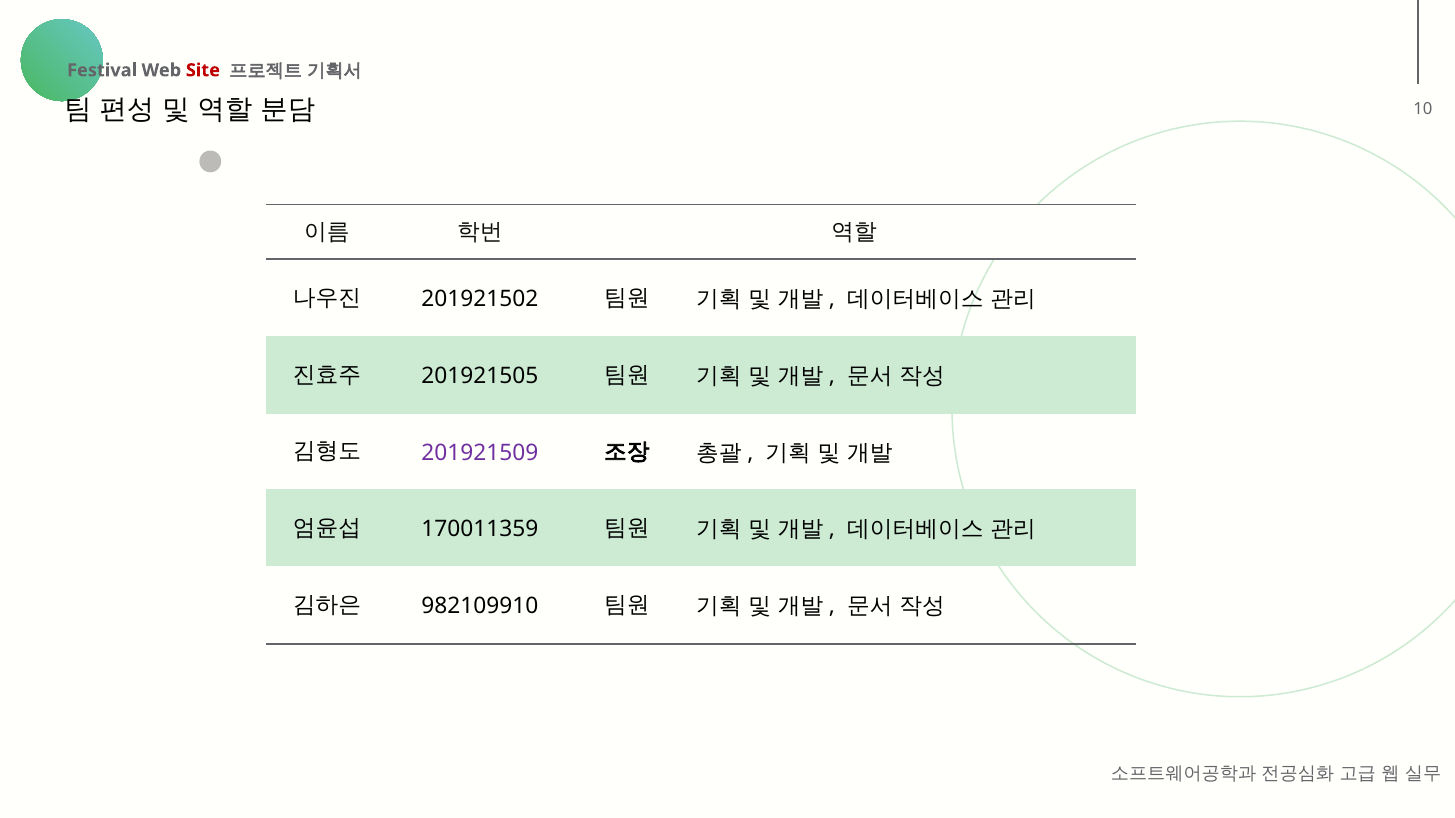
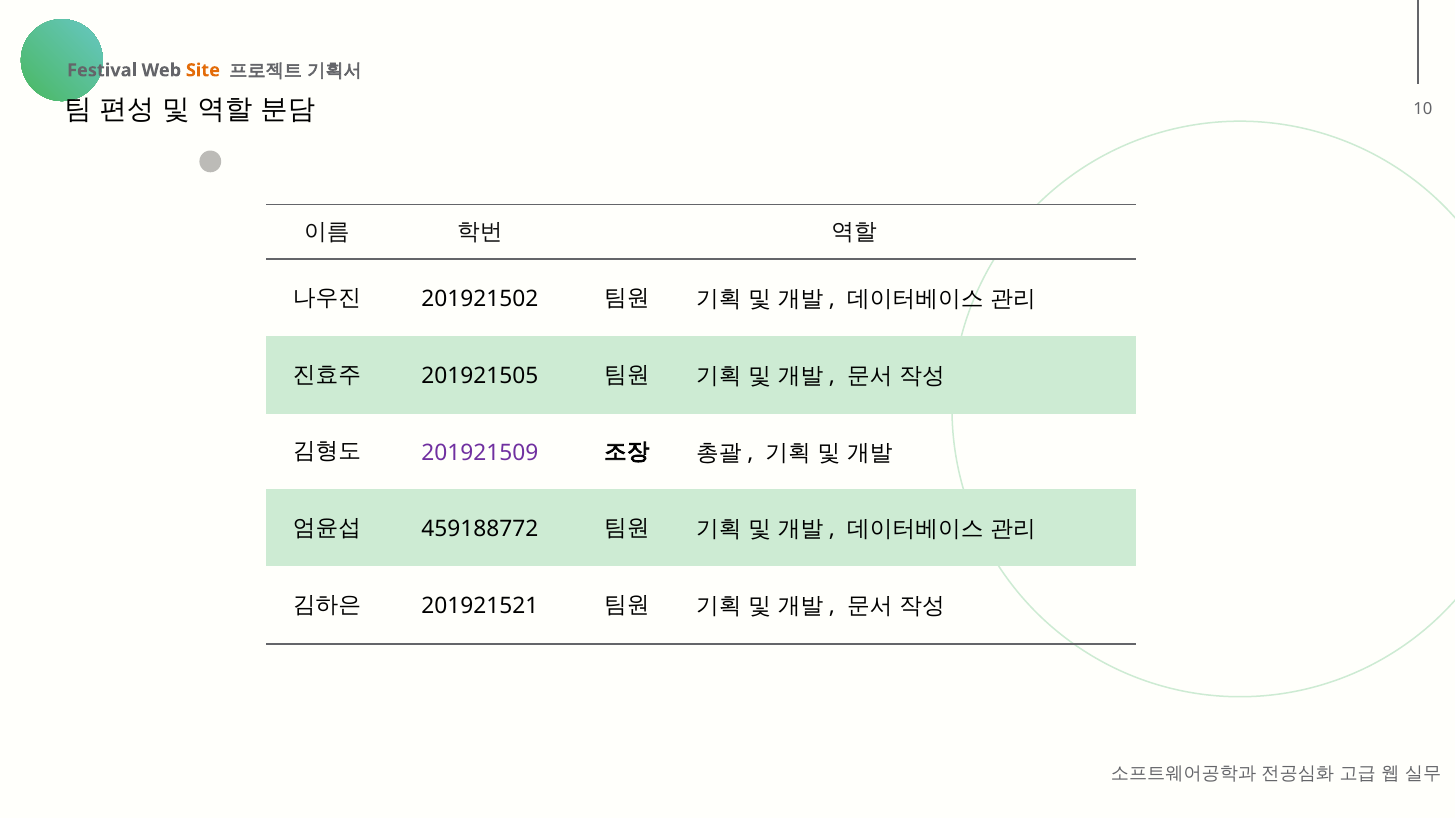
Site colour: red -> orange
170011359: 170011359 -> 459188772
982109910: 982109910 -> 201921521
